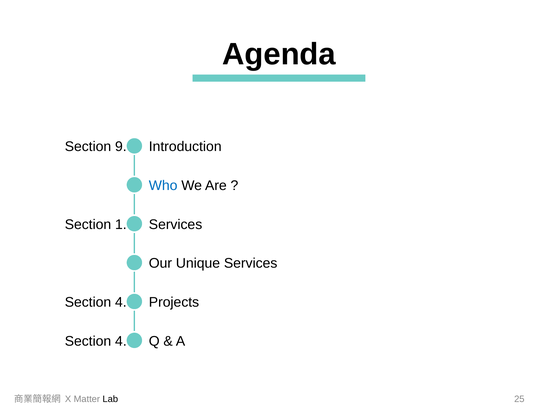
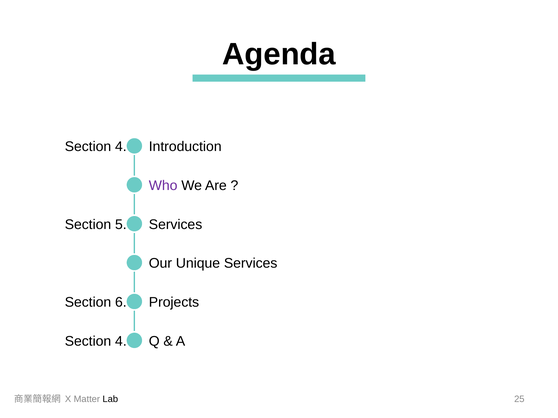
9 at (121, 147): 9 -> 4
Who colour: blue -> purple
1: 1 -> 5
4 at (121, 303): 4 -> 6
